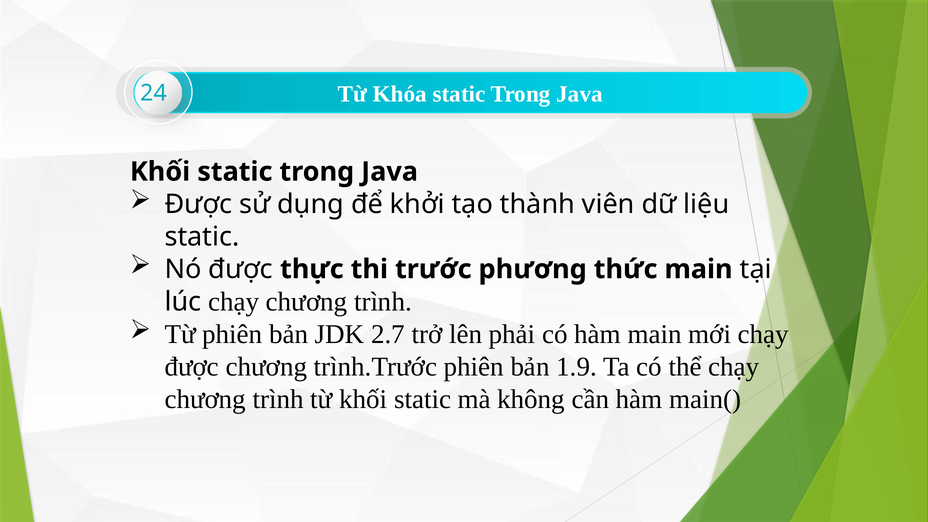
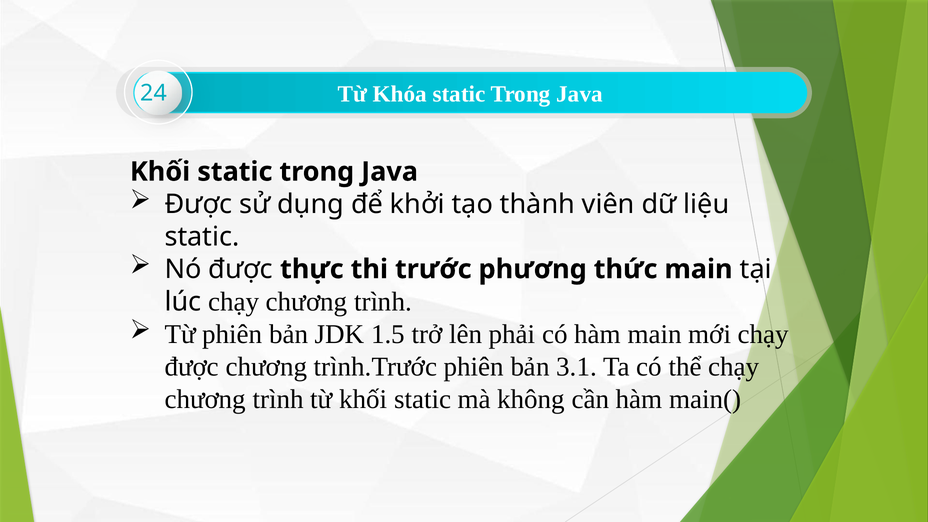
2.7: 2.7 -> 1.5
1.9: 1.9 -> 3.1
